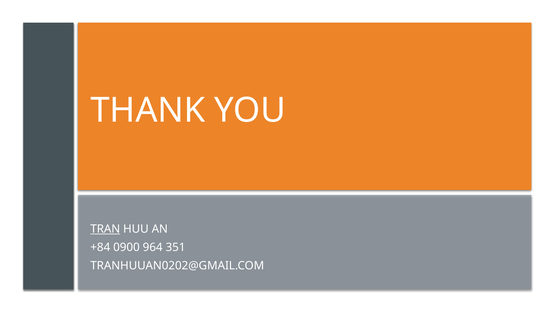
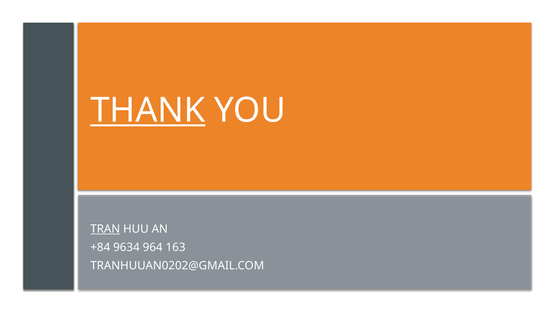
THANK underline: none -> present
0900: 0900 -> 9634
351: 351 -> 163
